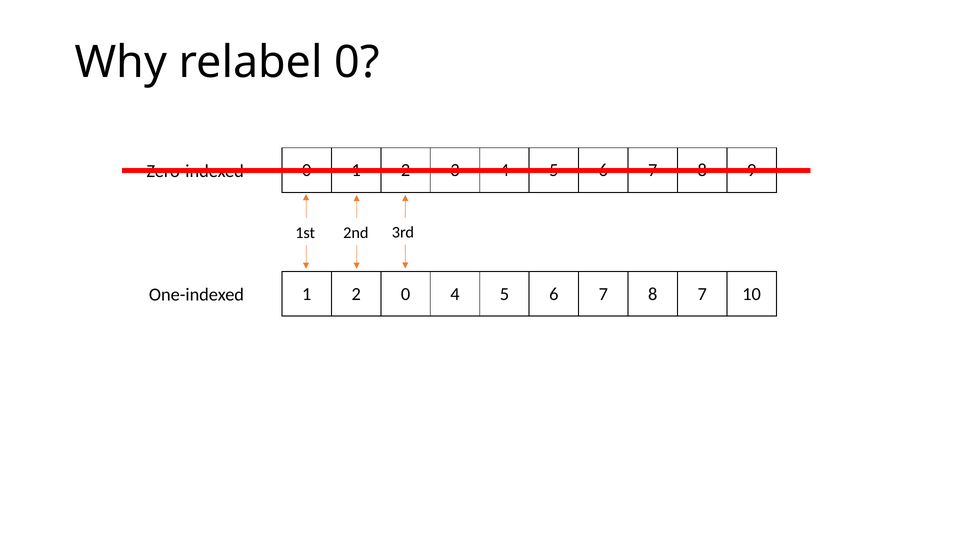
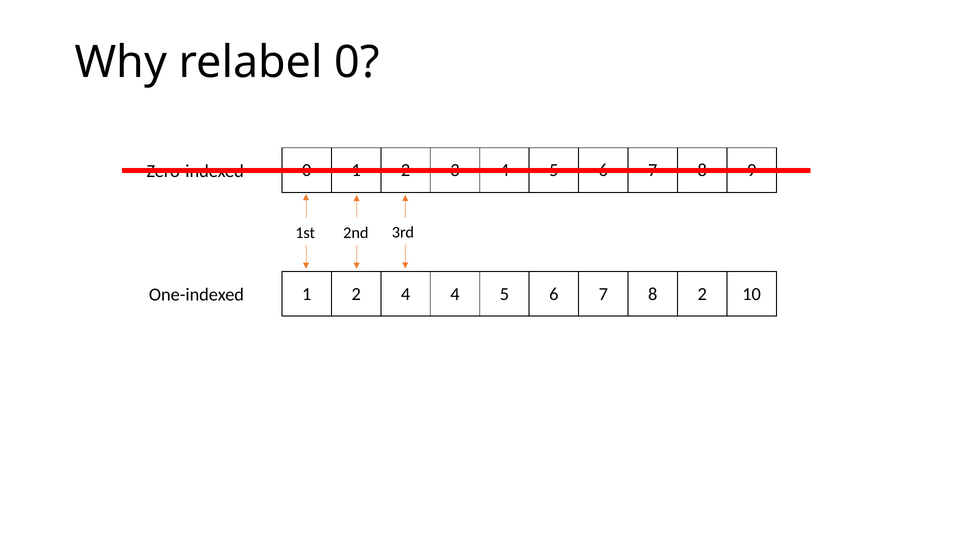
2 0: 0 -> 4
8 7: 7 -> 2
